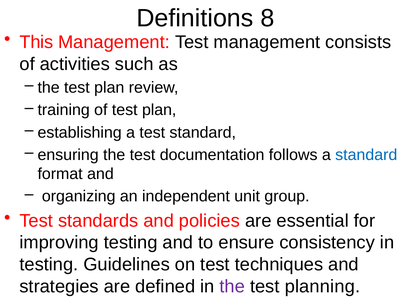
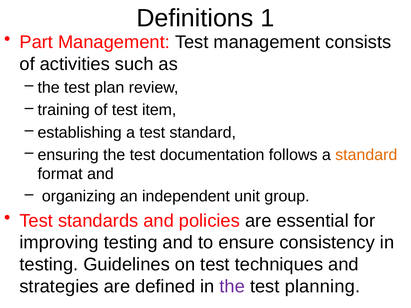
8: 8 -> 1
This: This -> Part
of test plan: plan -> item
standard at (366, 155) colour: blue -> orange
